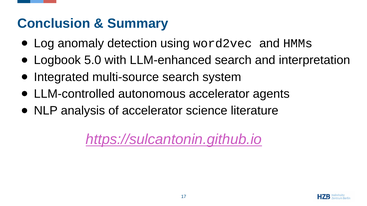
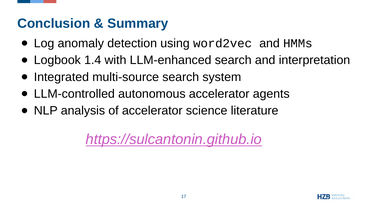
5.0: 5.0 -> 1.4
